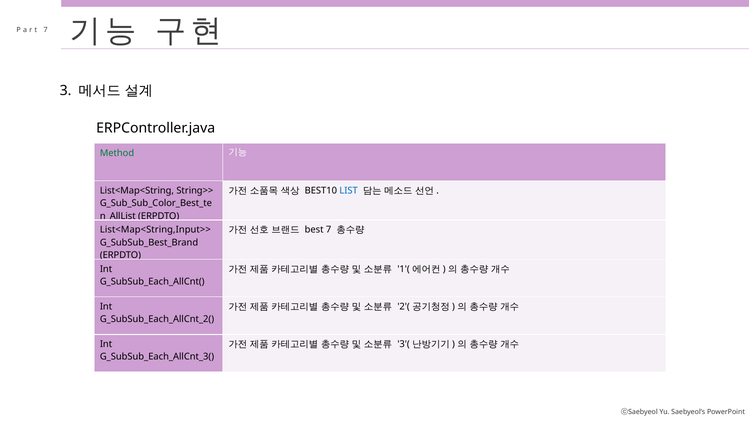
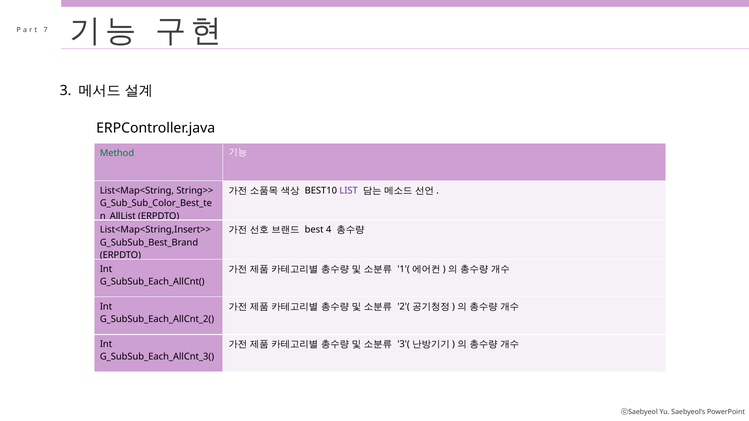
LIST colour: blue -> purple
best 7: 7 -> 4
List<Map<String,Input>>: List<Map<String,Input>> -> List<Map<String,Insert>>
